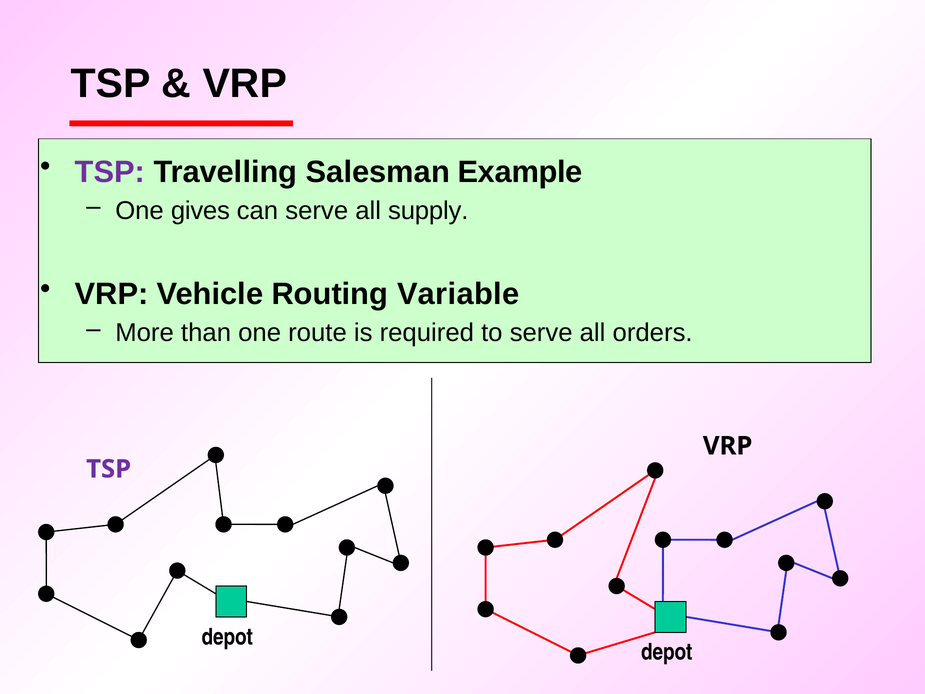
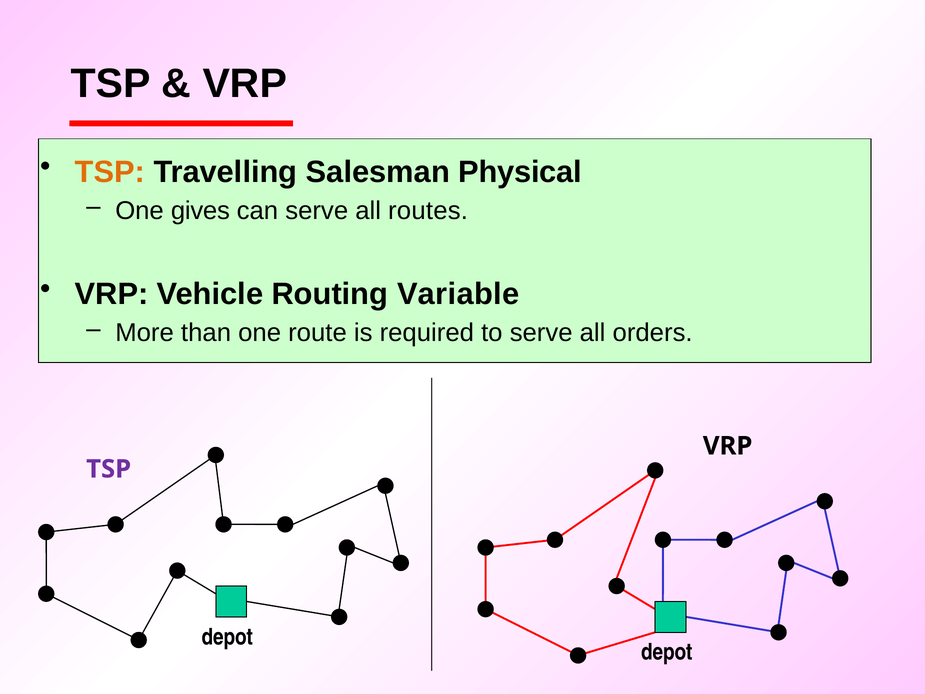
TSP at (110, 172) colour: purple -> orange
Example: Example -> Physical
supply: supply -> routes
